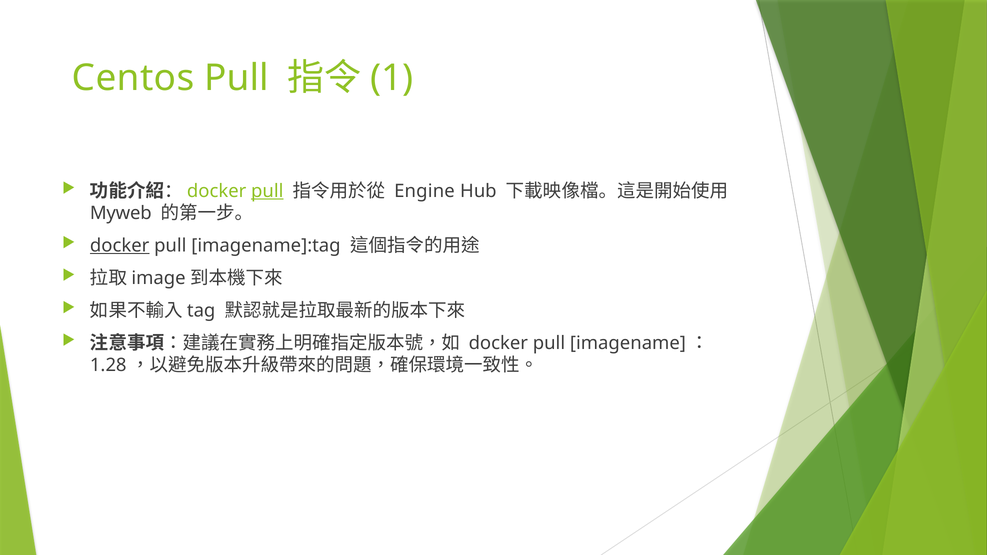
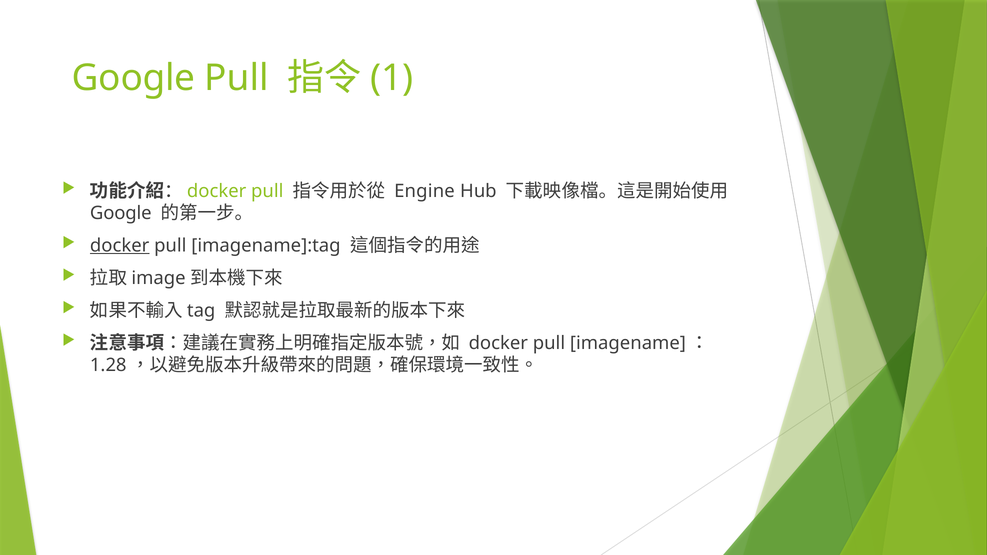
Centos at (133, 78): Centos -> Google
pull at (267, 191) underline: present -> none
Myweb at (121, 213): Myweb -> Google
